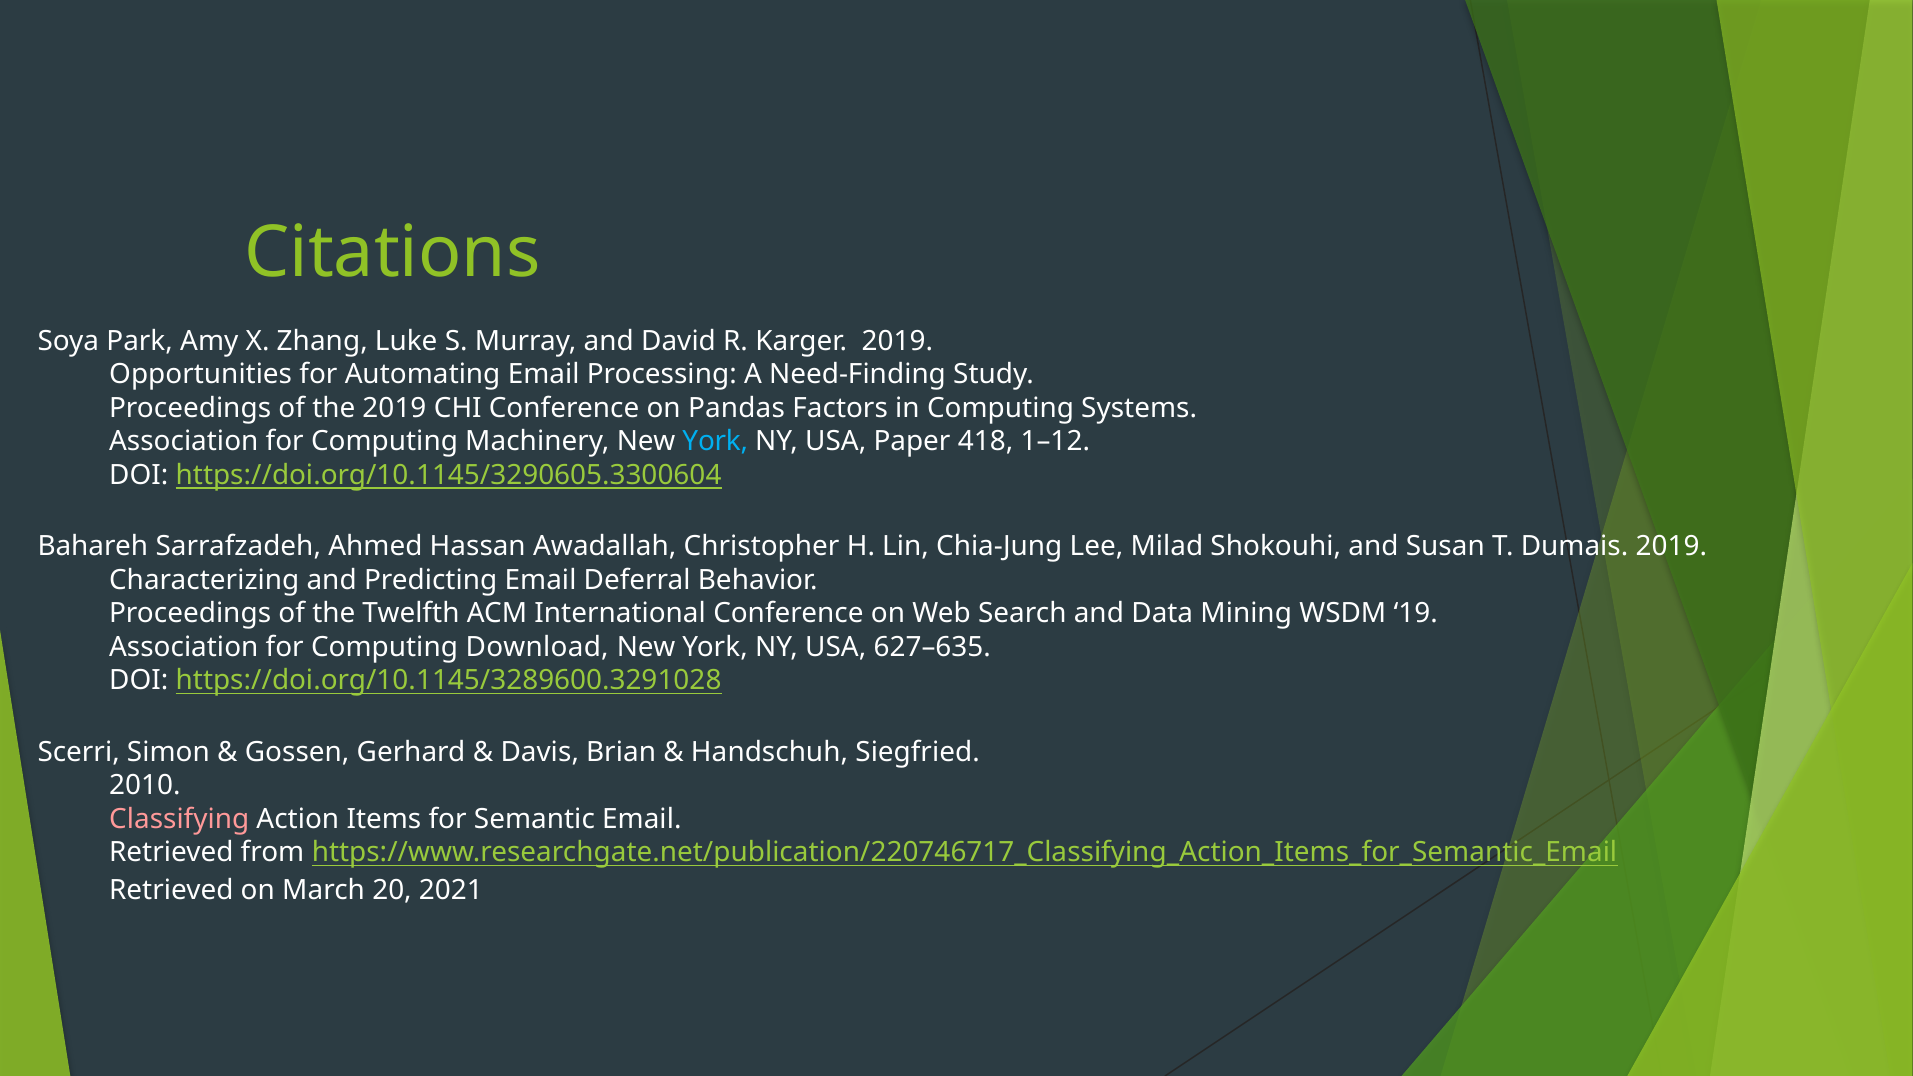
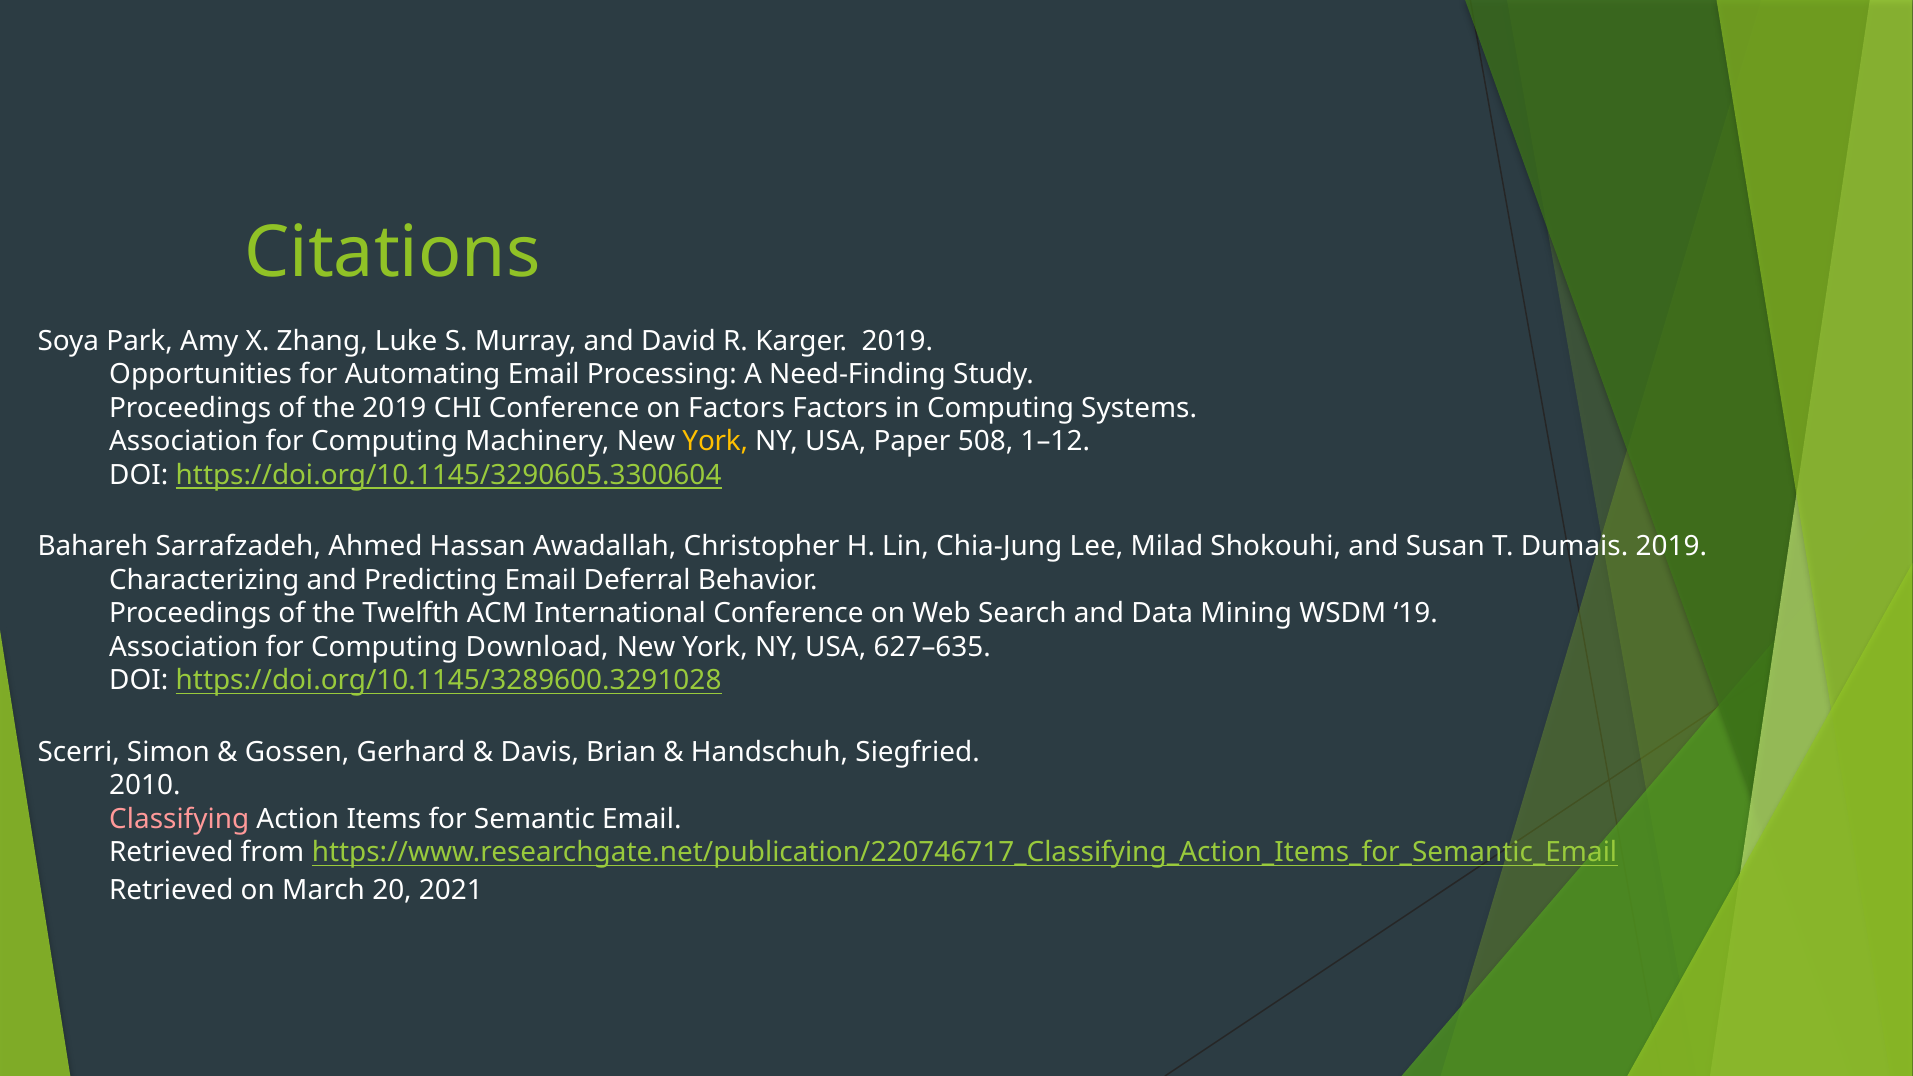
on Pandas: Pandas -> Factors
York at (715, 442) colour: light blue -> yellow
418: 418 -> 508
